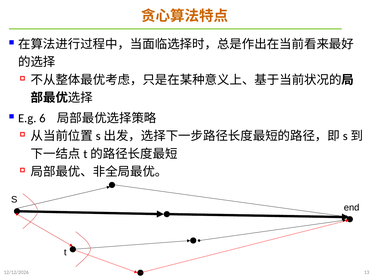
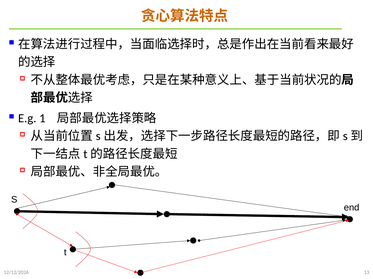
6: 6 -> 1
